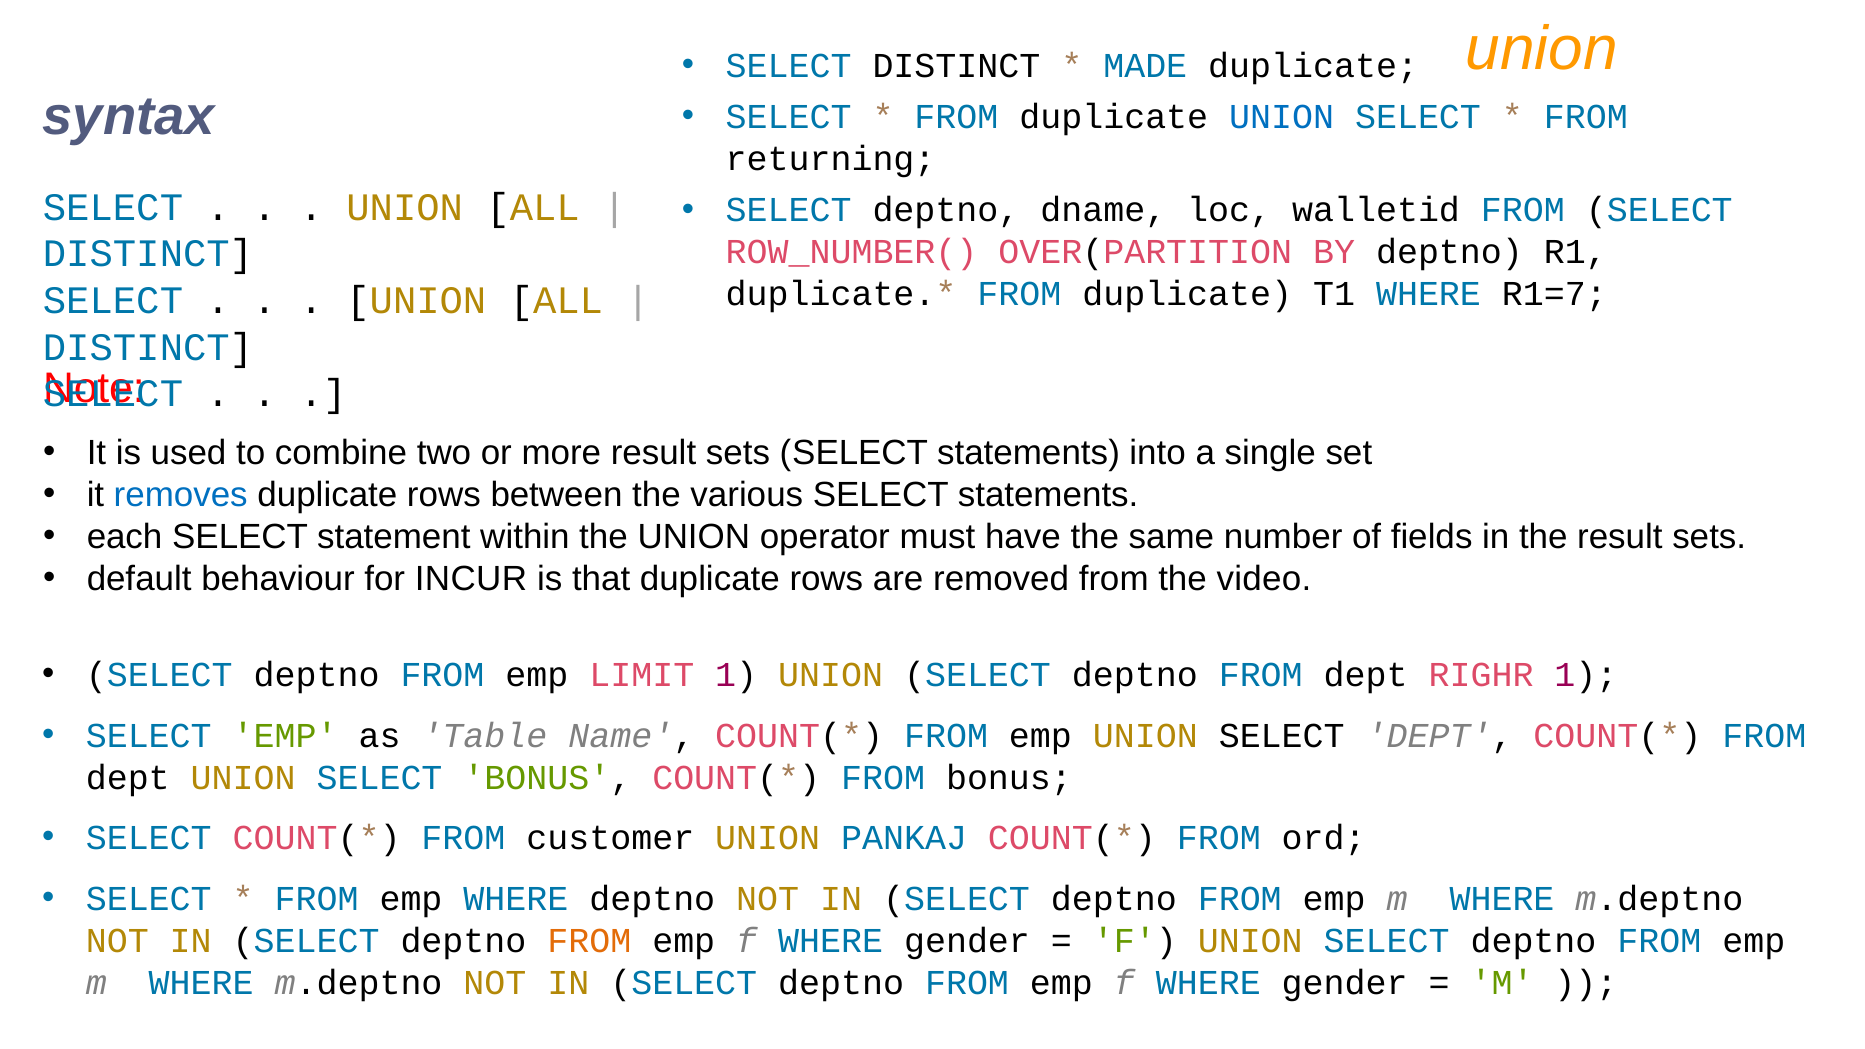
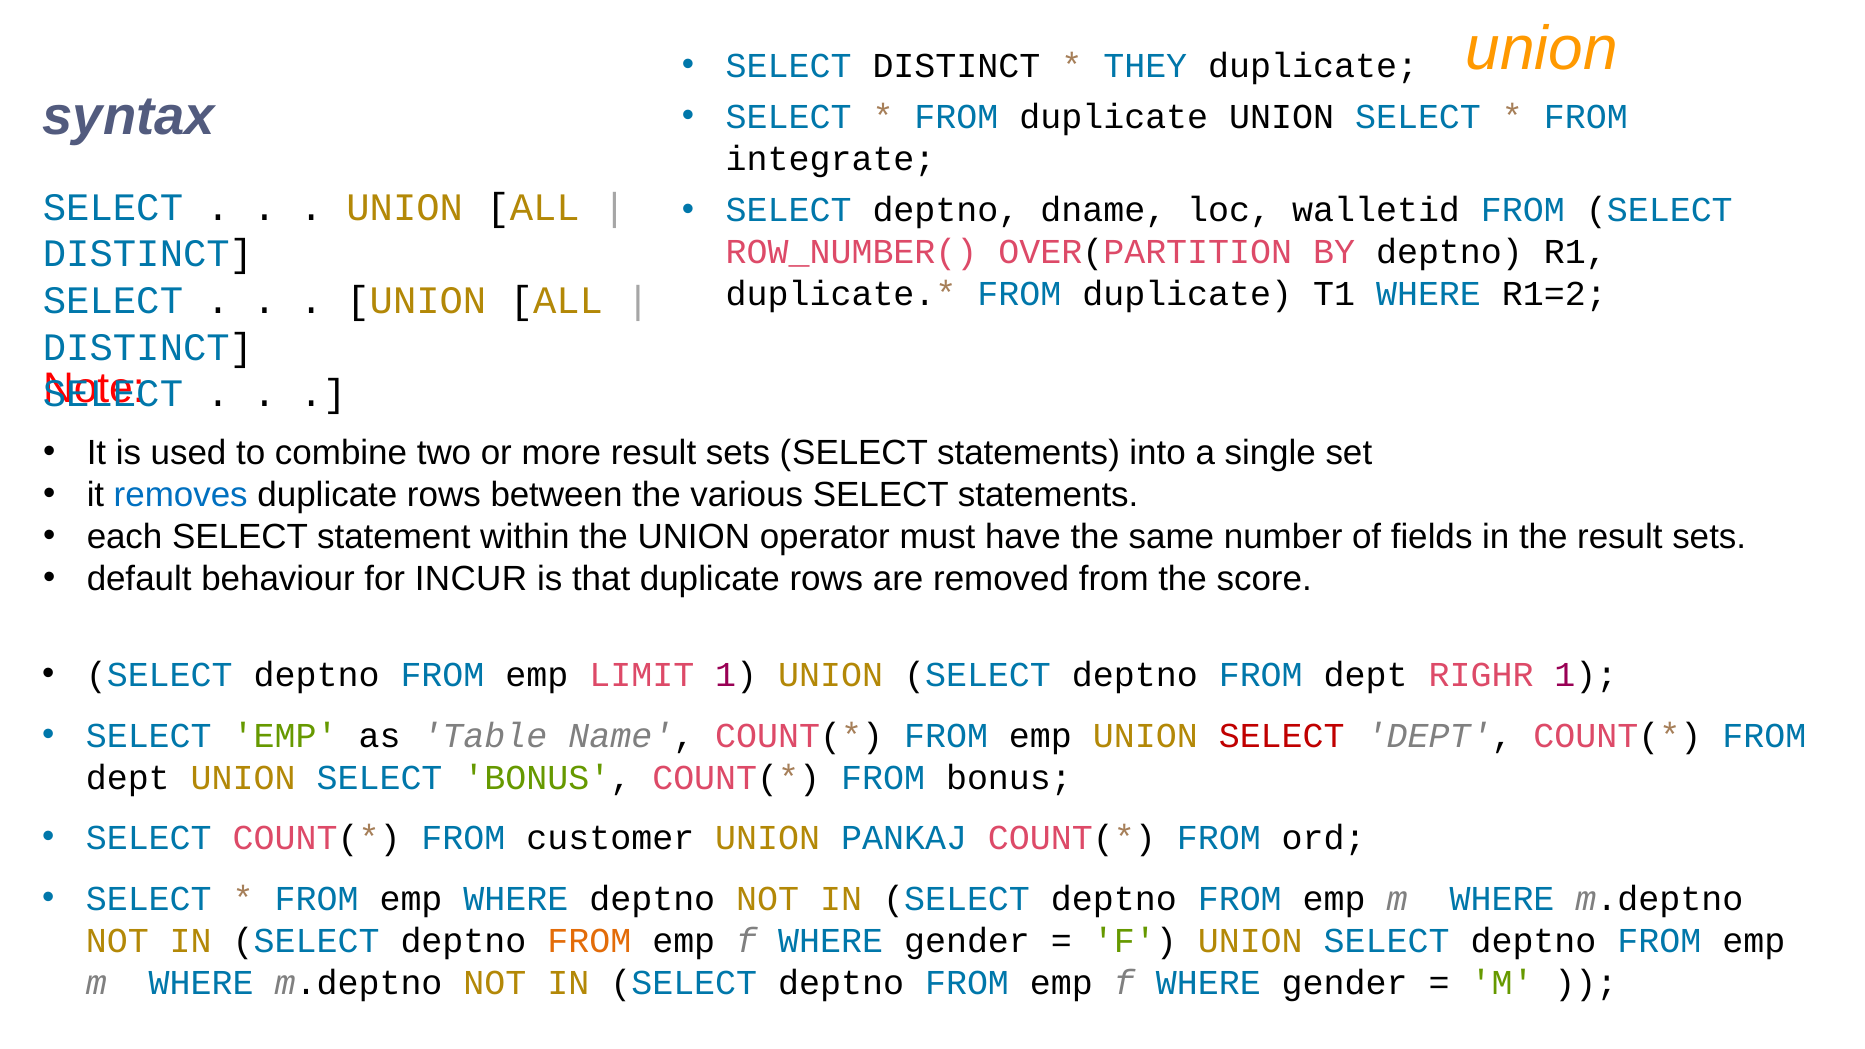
MADE: MADE -> THEY
UNION at (1282, 117) colour: blue -> black
returning: returning -> integrate
R1=7: R1=7 -> R1=2
video: video -> score
SELECT at (1282, 736) colour: black -> red
